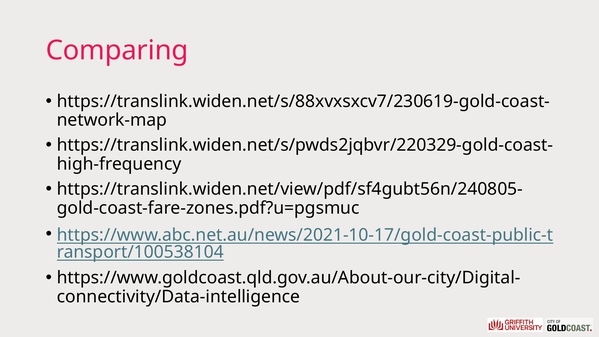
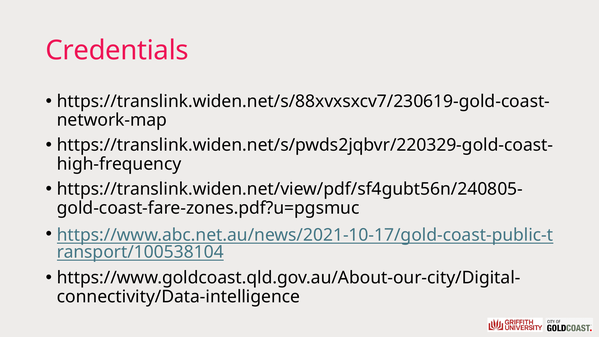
Comparing: Comparing -> Credentials
